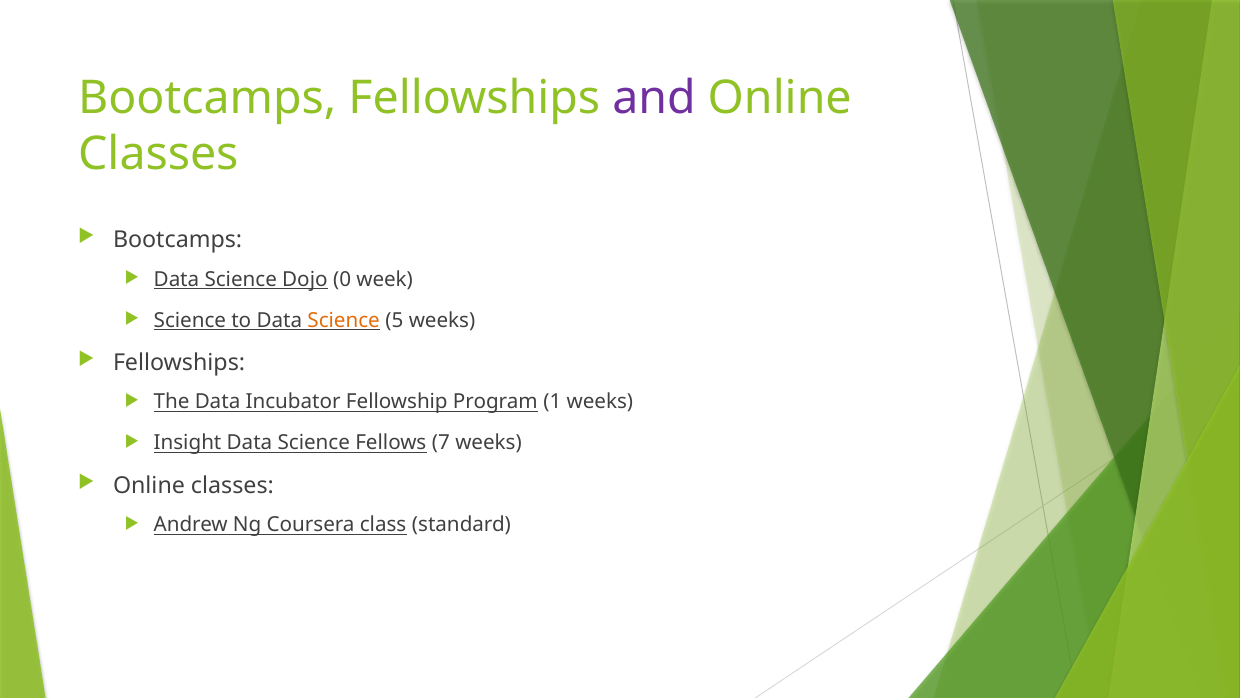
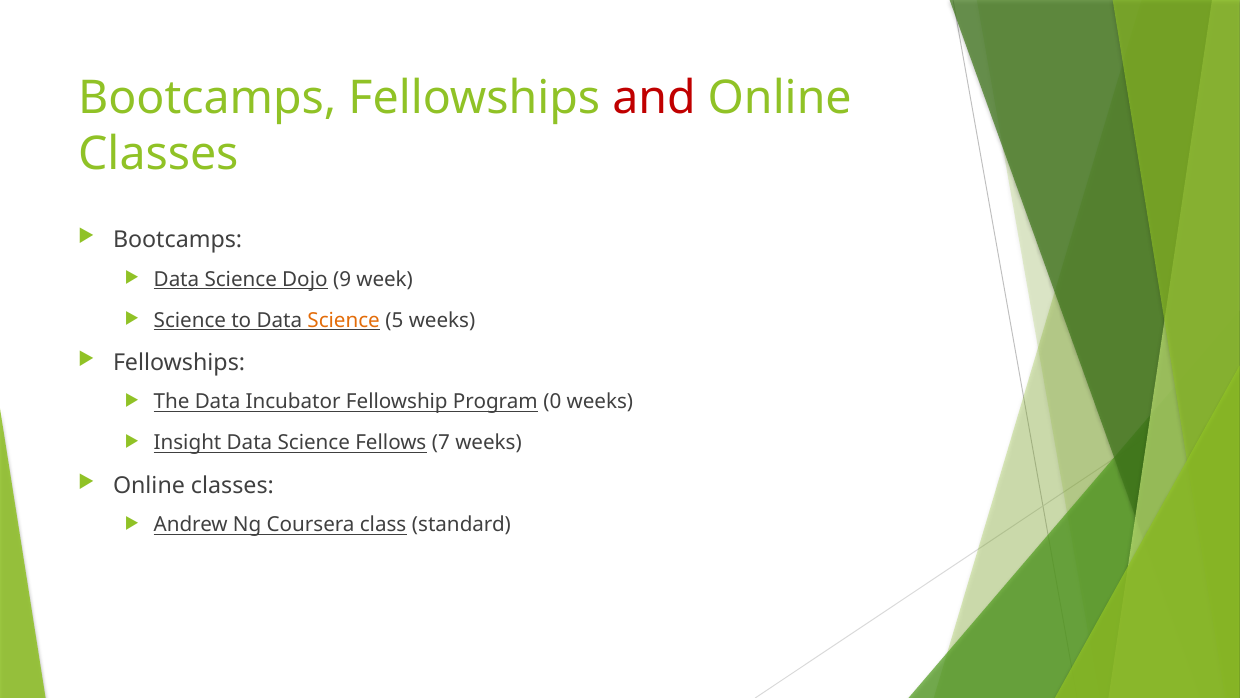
and colour: purple -> red
0: 0 -> 9
1: 1 -> 0
